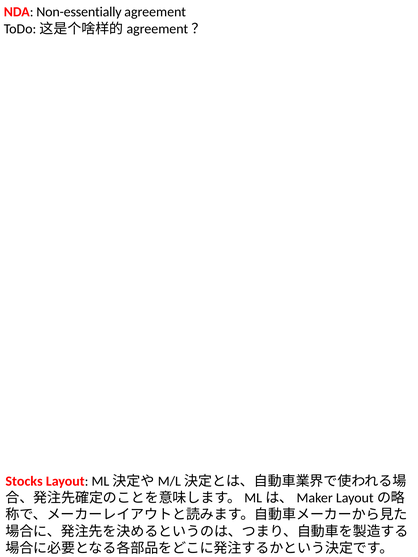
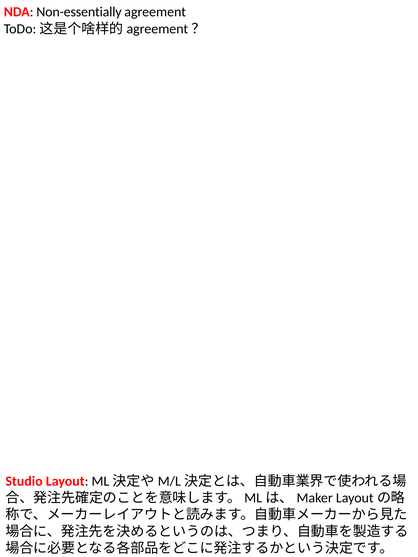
Stocks: Stocks -> Studio
